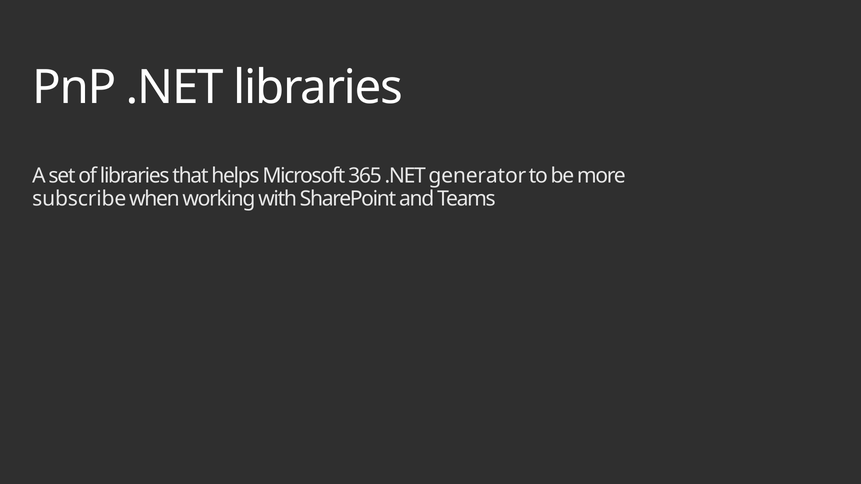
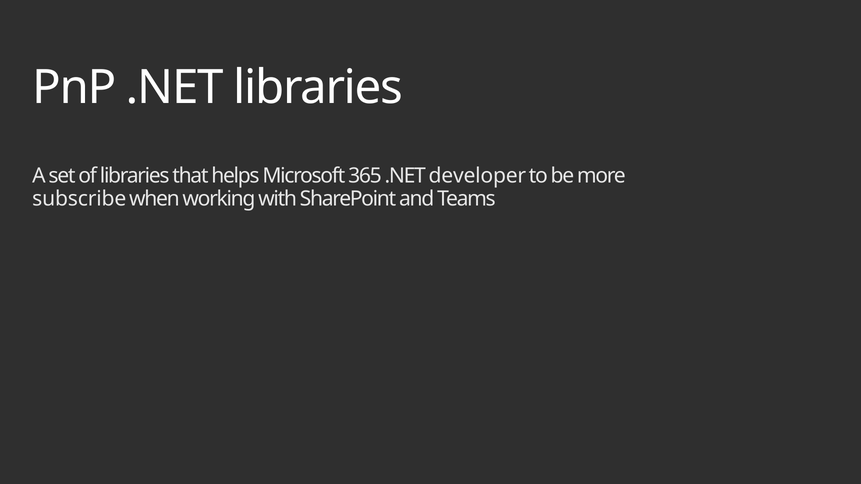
generator: generator -> developer
